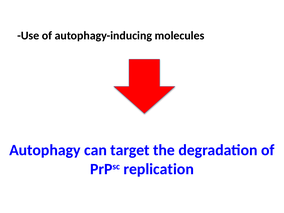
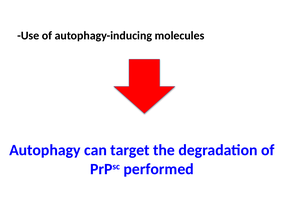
replication: replication -> performed
